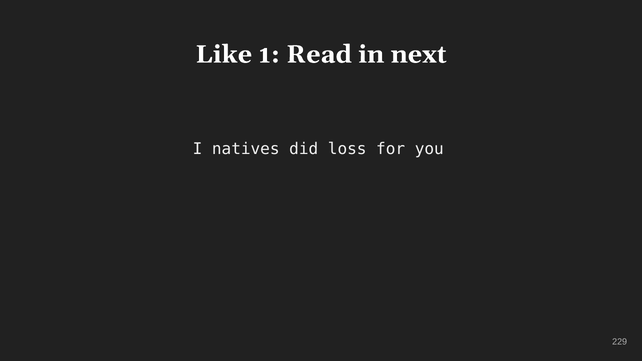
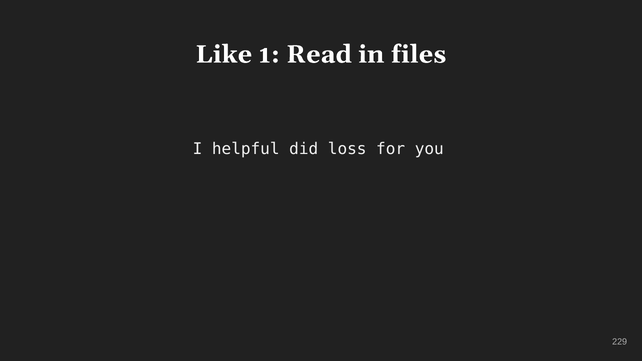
next: next -> files
natives: natives -> helpful
